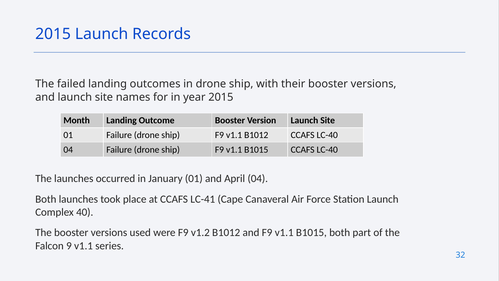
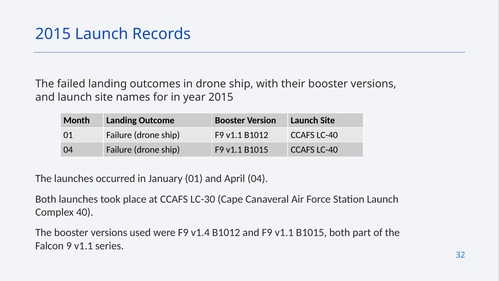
LC-41: LC-41 -> LC-30
v1.2: v1.2 -> v1.4
